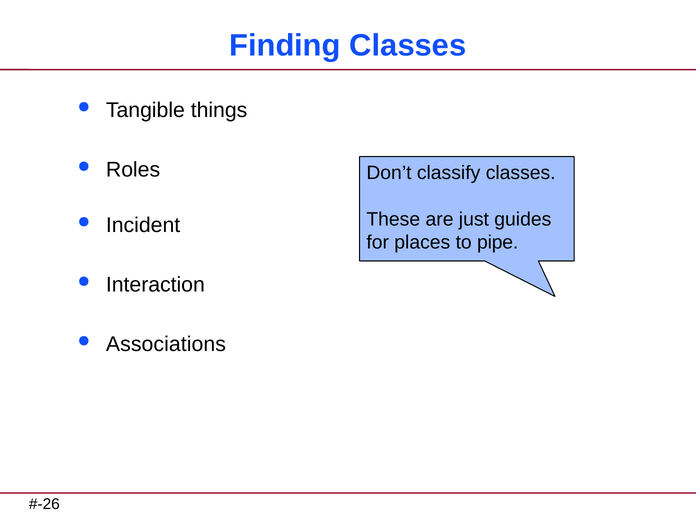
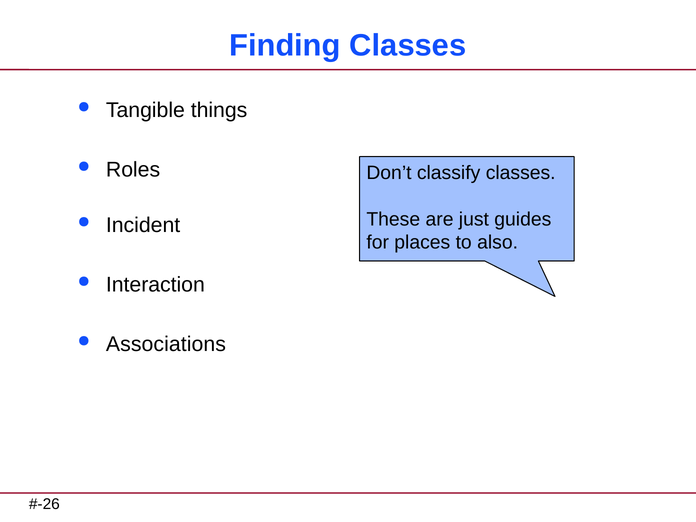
pipe: pipe -> also
